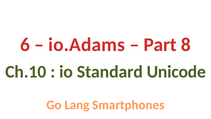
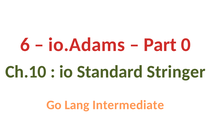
8: 8 -> 0
Unicode: Unicode -> Stringer
Smartphones: Smartphones -> Intermediate
